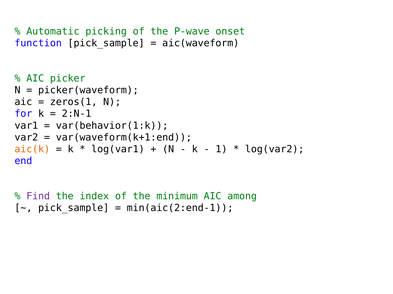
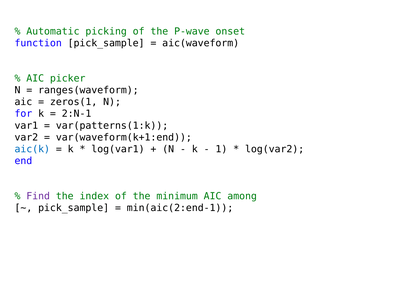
picker(waveform: picker(waveform -> ranges(waveform
var(behavior(1:k: var(behavior(1:k -> var(patterns(1:k
aic(k colour: orange -> blue
